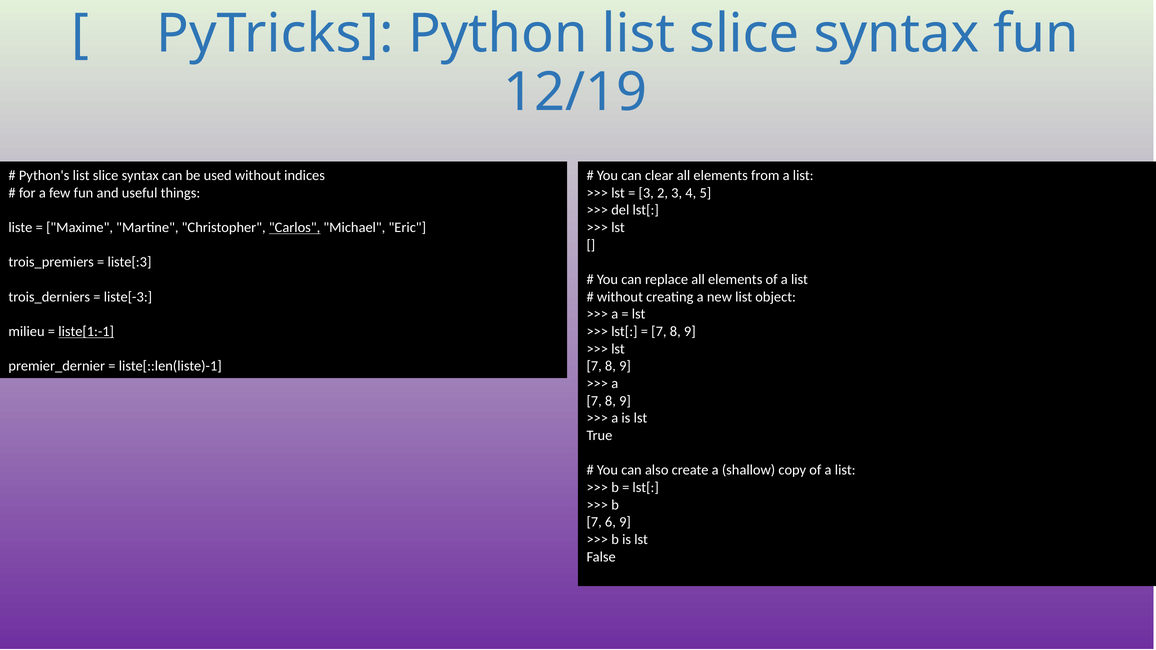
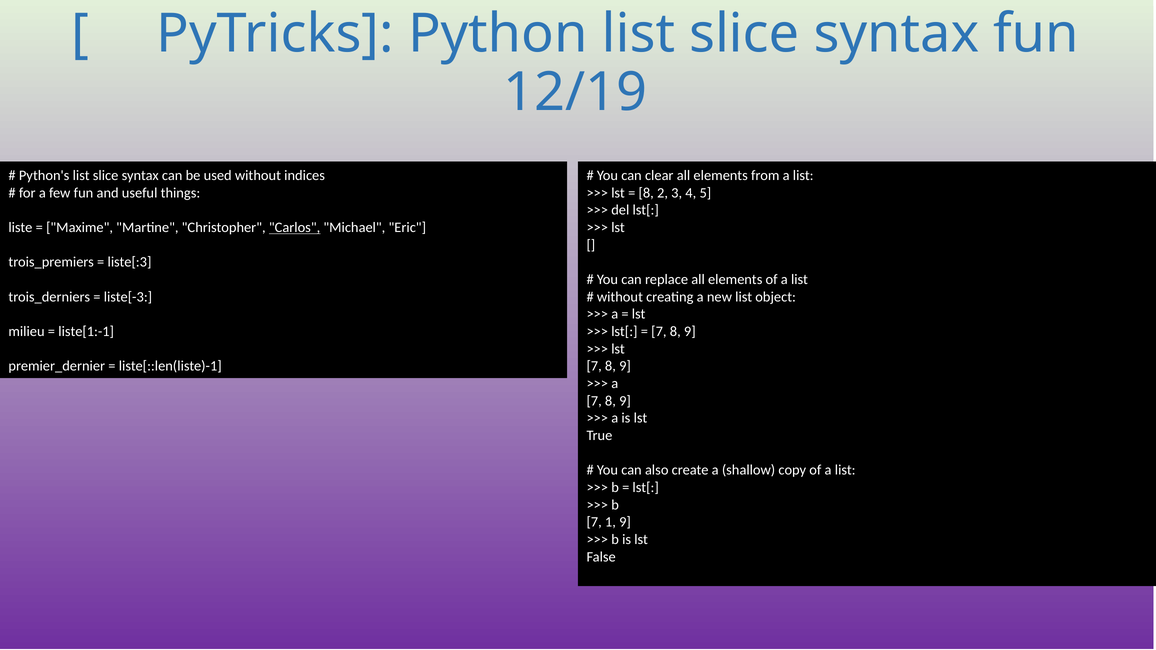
3 at (646, 193): 3 -> 8
liste[1:-1 underline: present -> none
6: 6 -> 1
